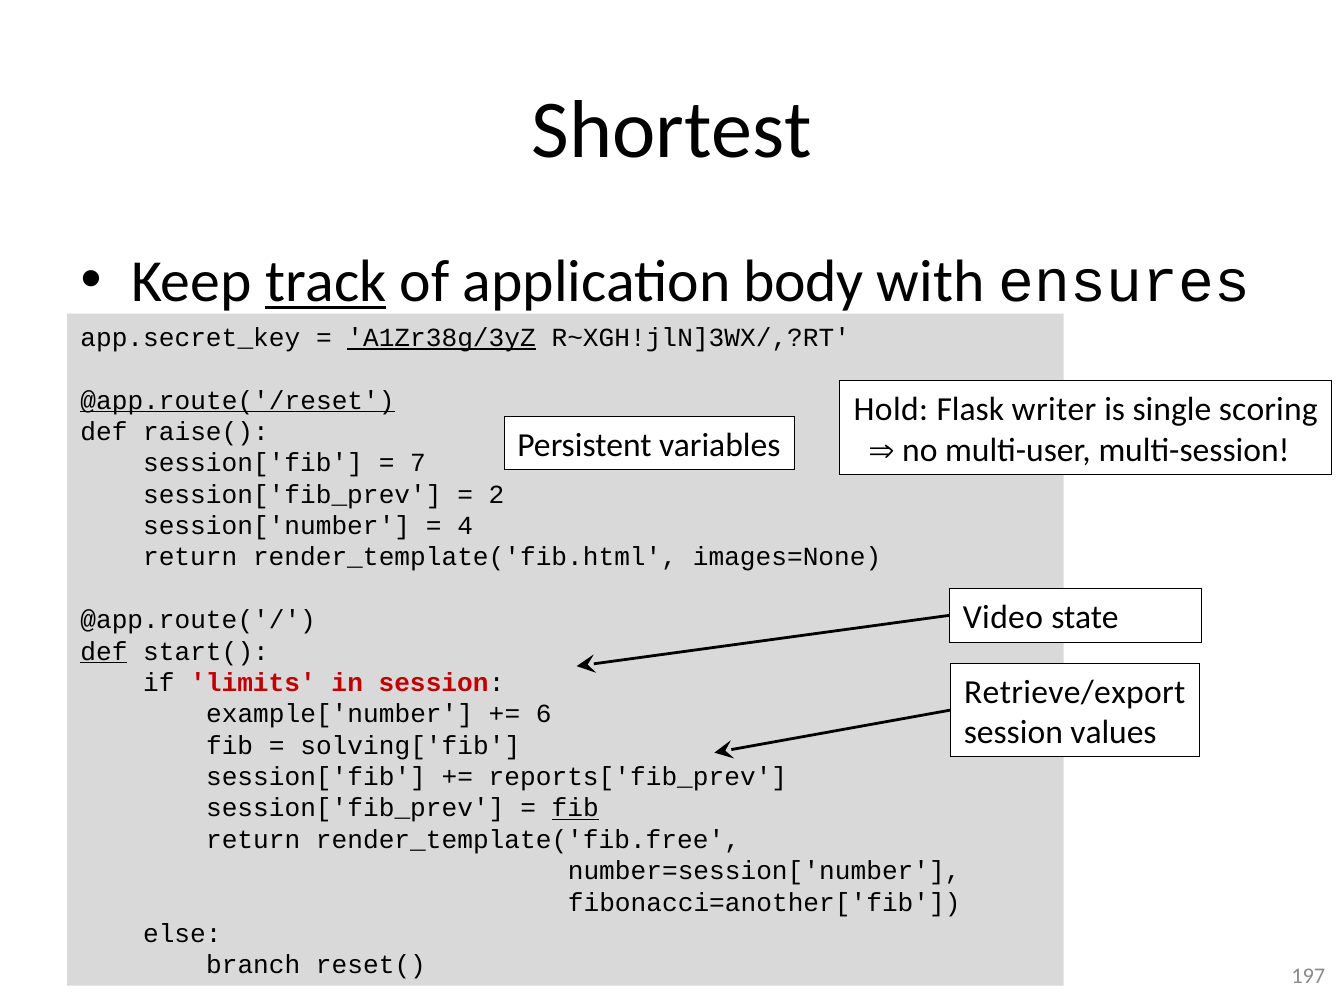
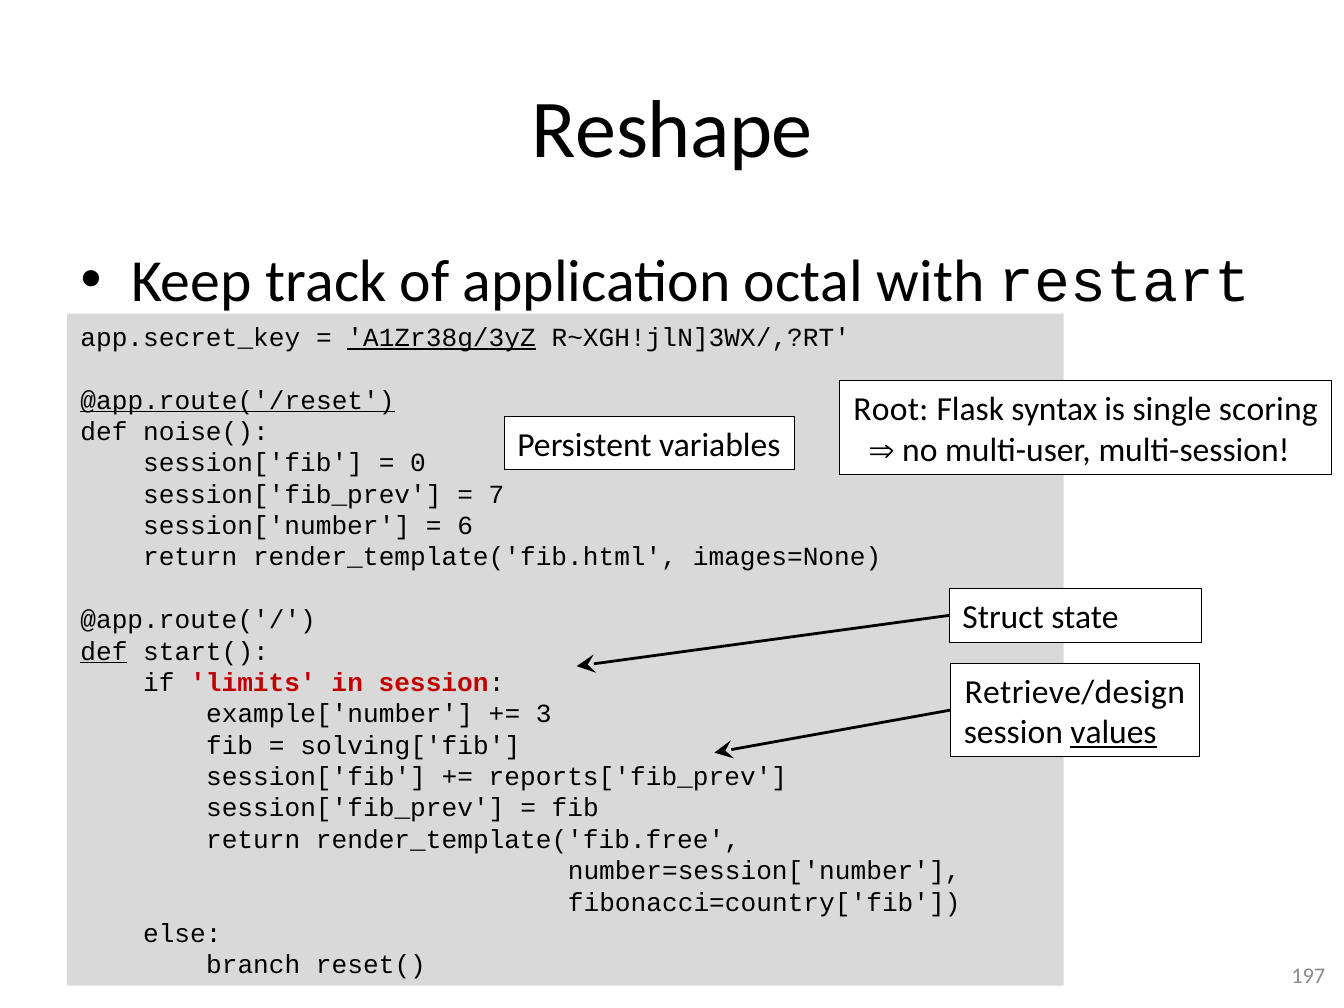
Shortest: Shortest -> Reshape
track underline: present -> none
body: body -> octal
ensures: ensures -> restart
Hold: Hold -> Root
writer: writer -> syntax
raise(: raise( -> noise(
7: 7 -> 0
2: 2 -> 7
4: 4 -> 6
Video: Video -> Struct
Retrieve/export: Retrieve/export -> Retrieve/design
6: 6 -> 3
values underline: none -> present
fib at (575, 808) underline: present -> none
fibonacci=another['fib: fibonacci=another['fib -> fibonacci=country['fib
